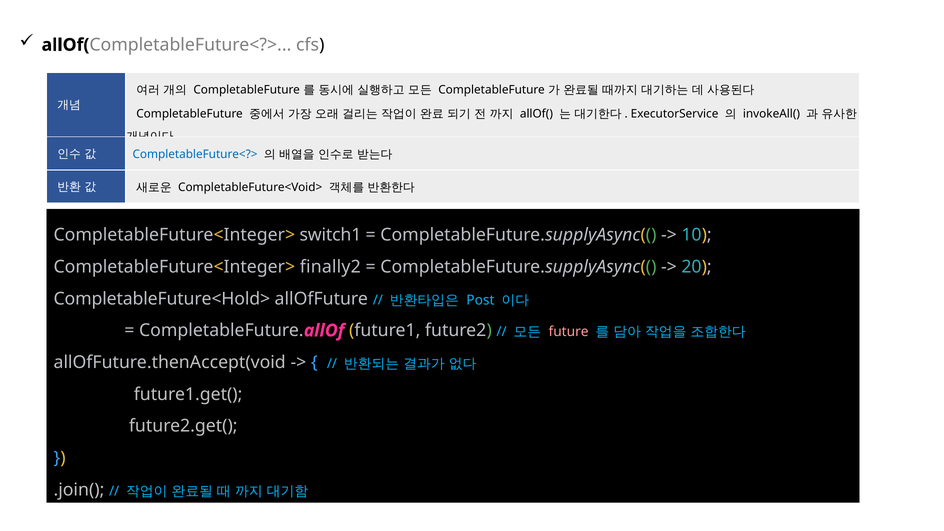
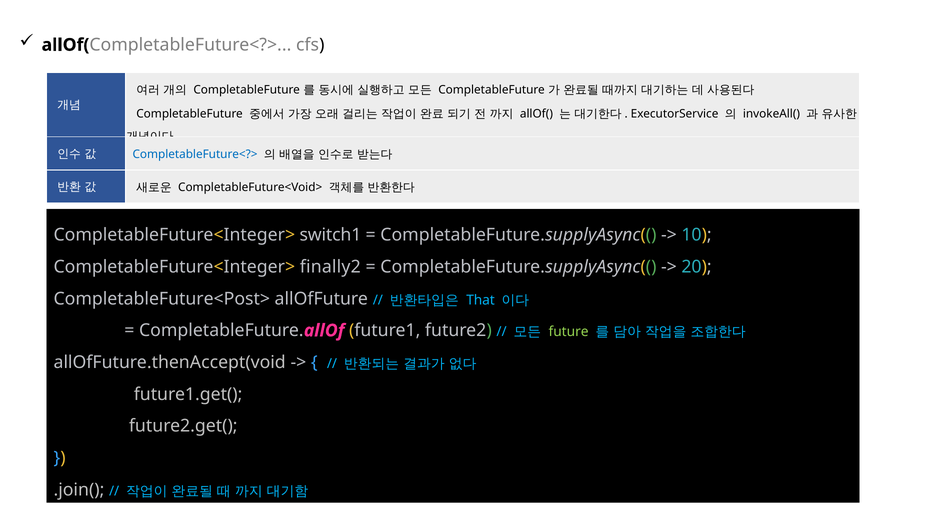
CompletableFuture<Hold>: CompletableFuture<Hold> -> CompletableFuture<Post>
Post: Post -> That
future colour: pink -> light green
